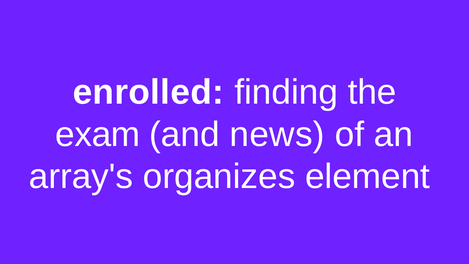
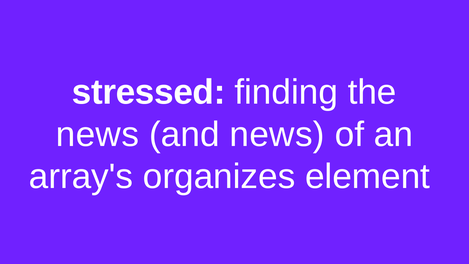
enrolled: enrolled -> stressed
exam at (98, 134): exam -> news
